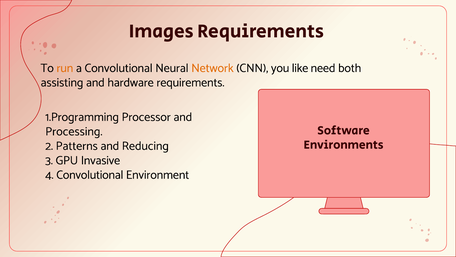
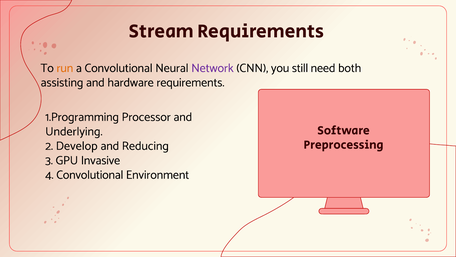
Images: Images -> Stream
Network colour: orange -> purple
like: like -> still
Processing: Processing -> Underlying
Environments: Environments -> Preprocessing
Patterns: Patterns -> Develop
